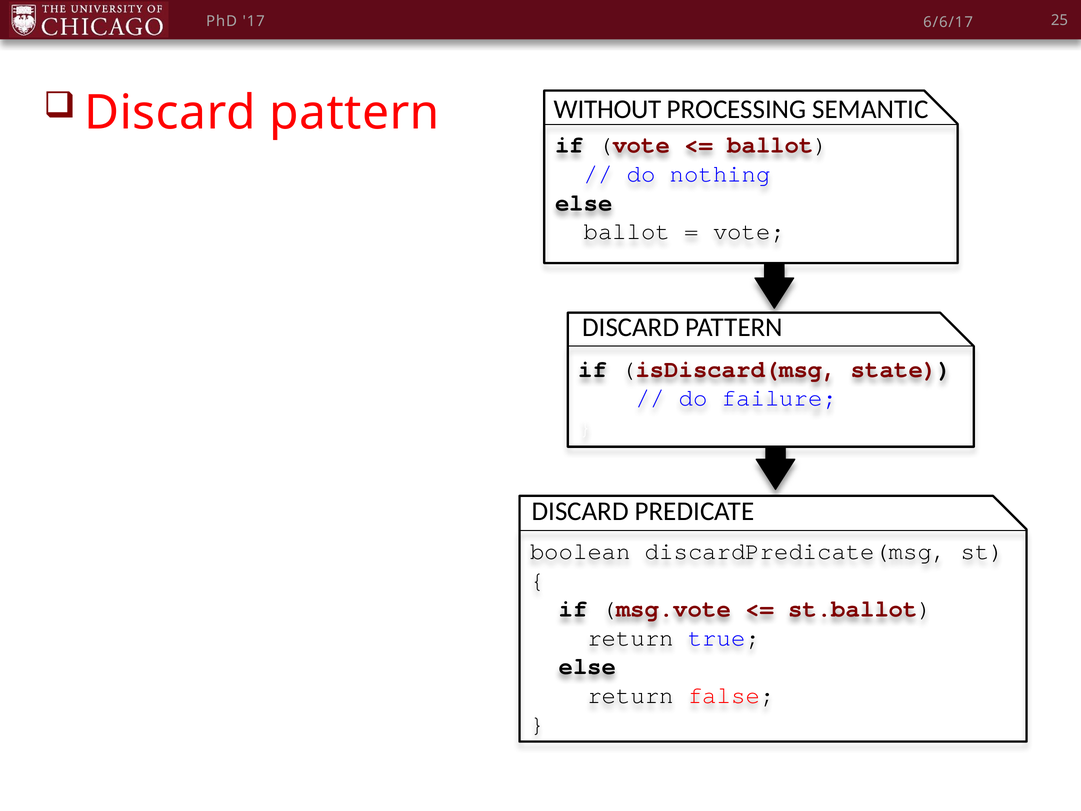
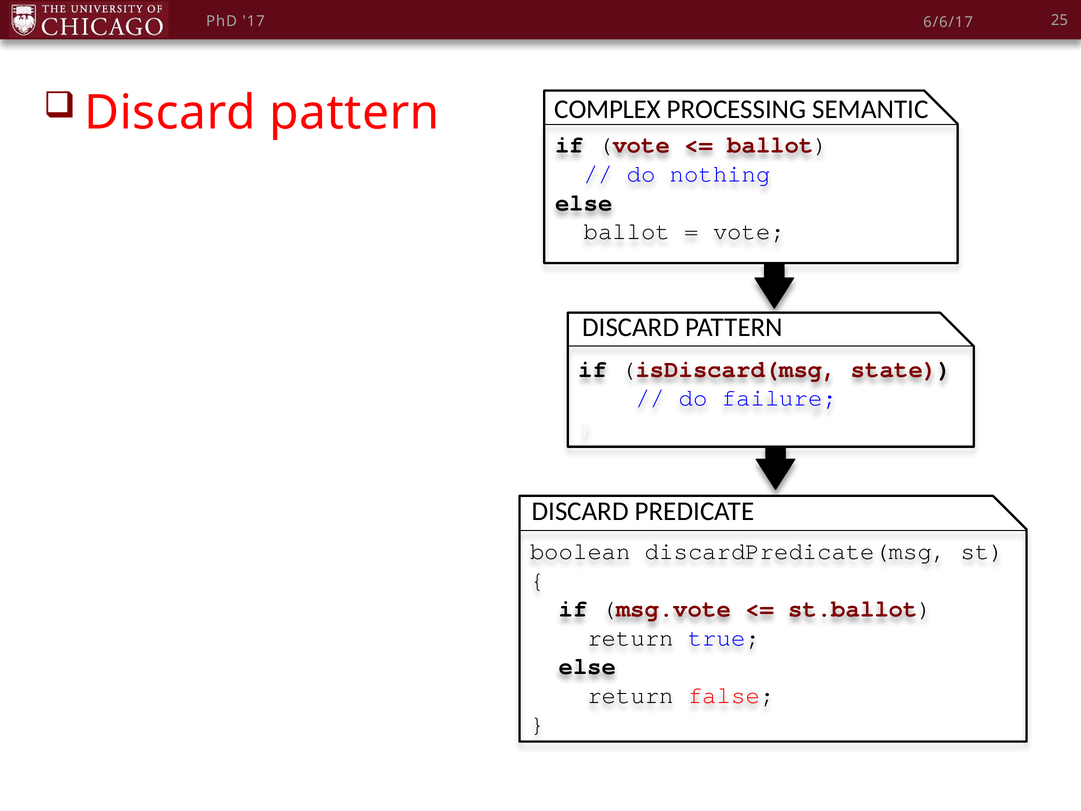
WITHOUT: WITHOUT -> COMPLEX
